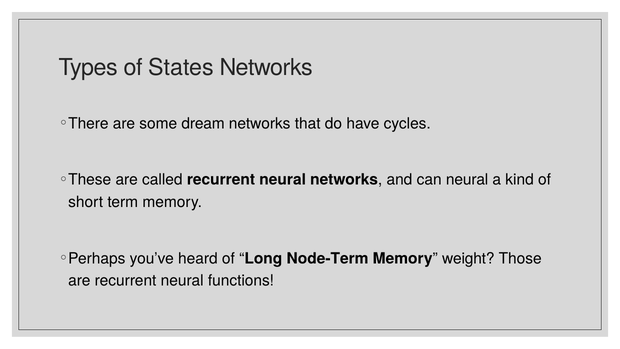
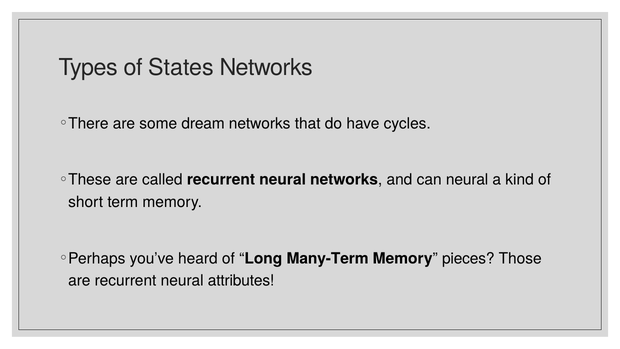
Node-Term: Node-Term -> Many-Term
weight: weight -> pieces
functions: functions -> attributes
